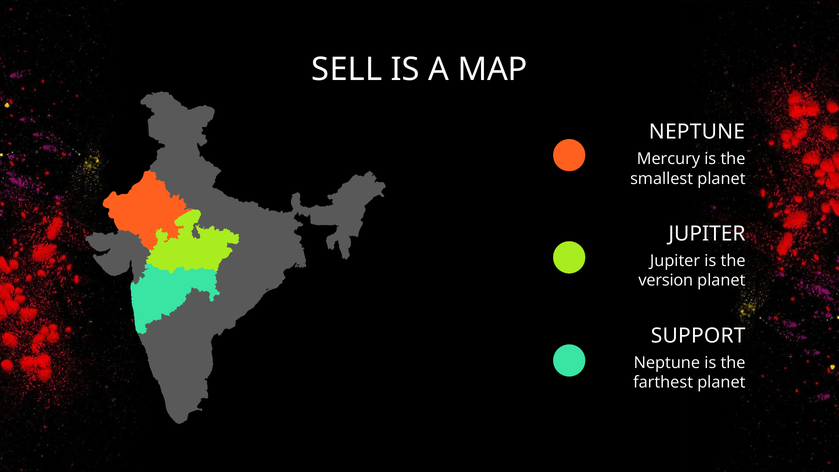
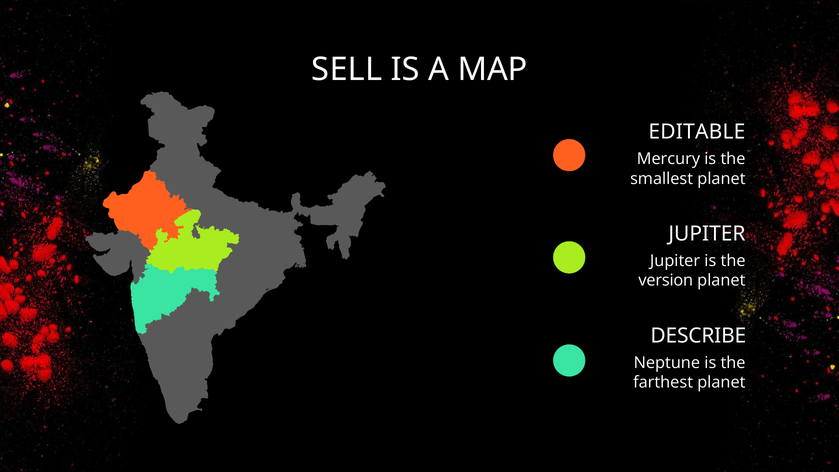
NEPTUNE at (697, 132): NEPTUNE -> EDITABLE
SUPPORT: SUPPORT -> DESCRIBE
